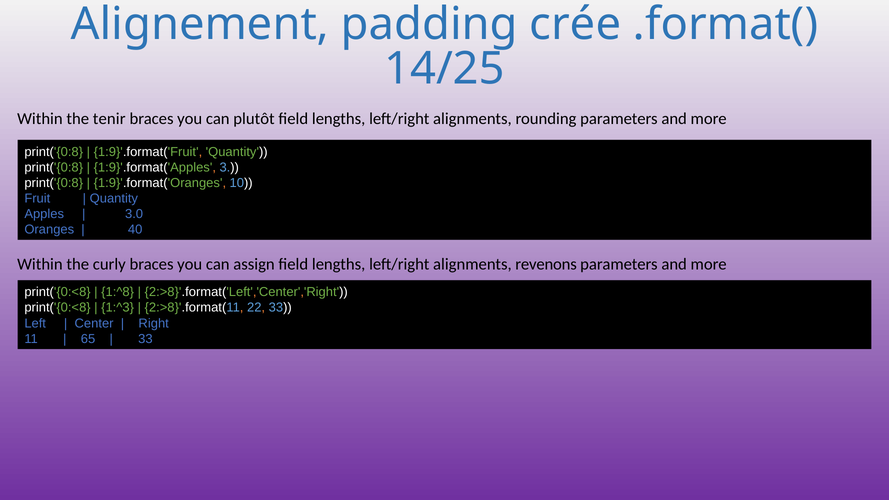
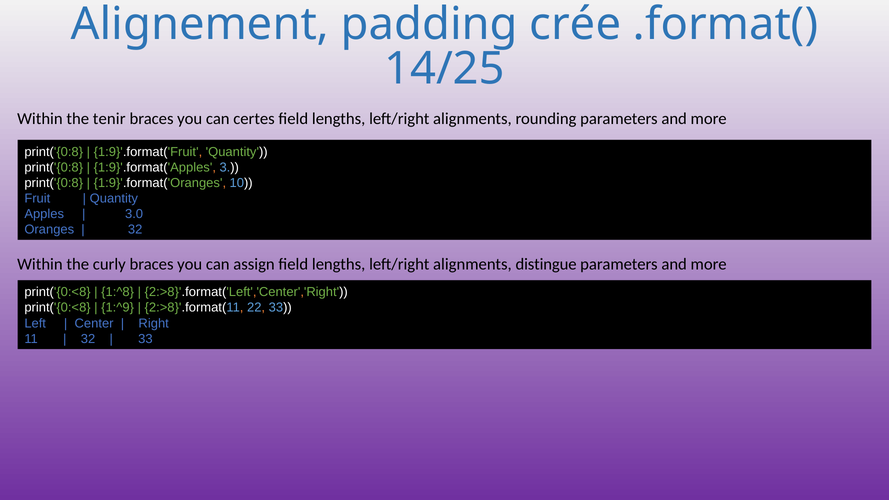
plutôt: plutôt -> certes
40 at (135, 230): 40 -> 32
revenons: revenons -> distingue
1:^3: 1:^3 -> 1:^9
65 at (88, 339): 65 -> 32
